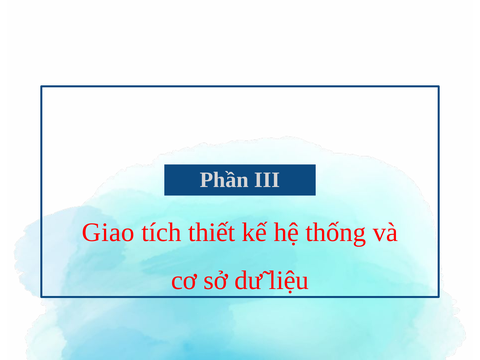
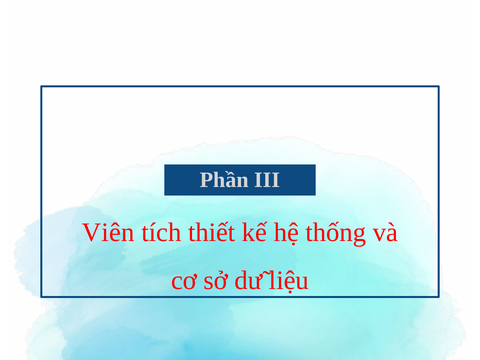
Giao: Giao -> Viên
